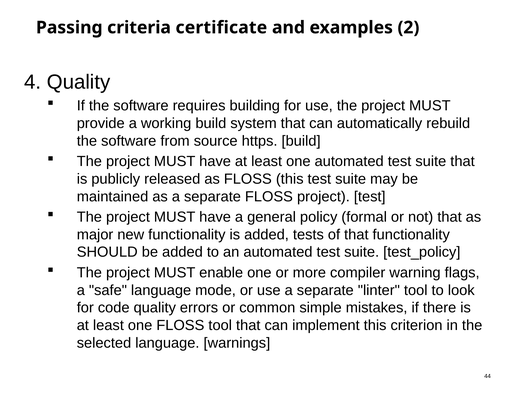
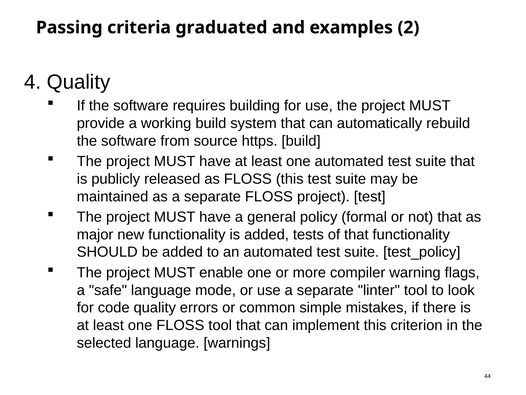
certificate: certificate -> graduated
